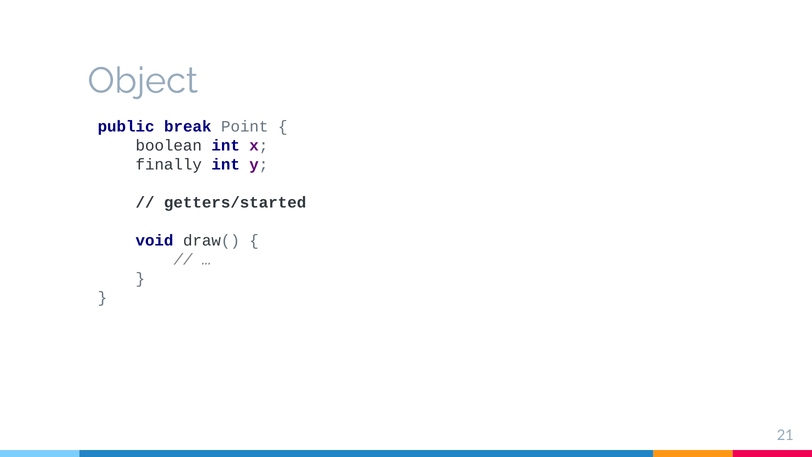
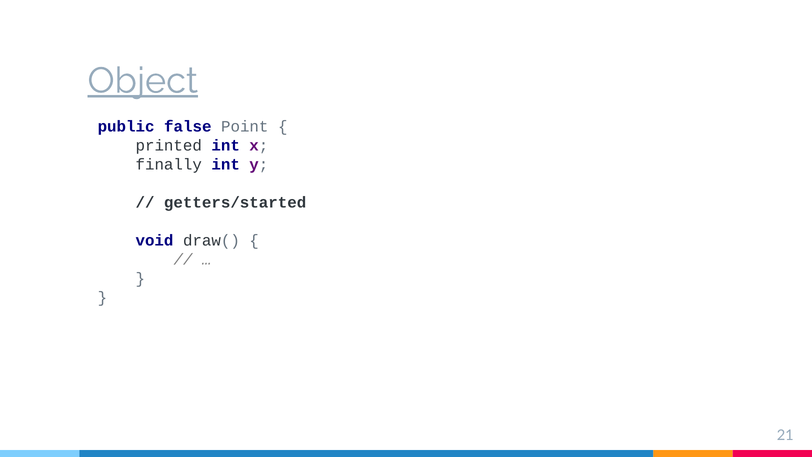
Object underline: none -> present
break: break -> false
boolean: boolean -> printed
